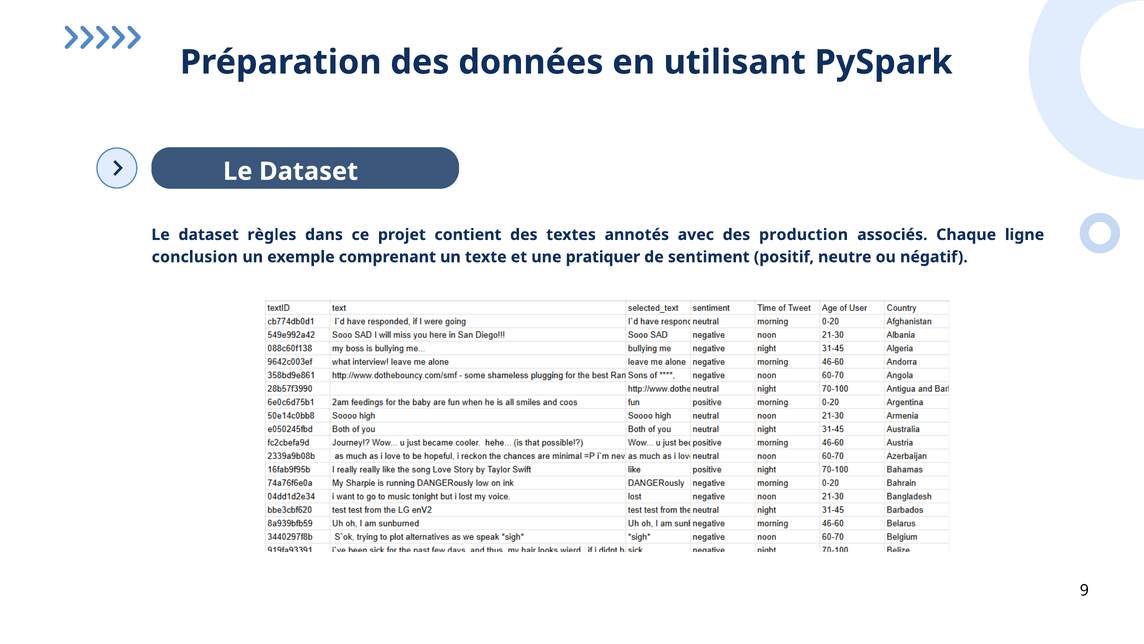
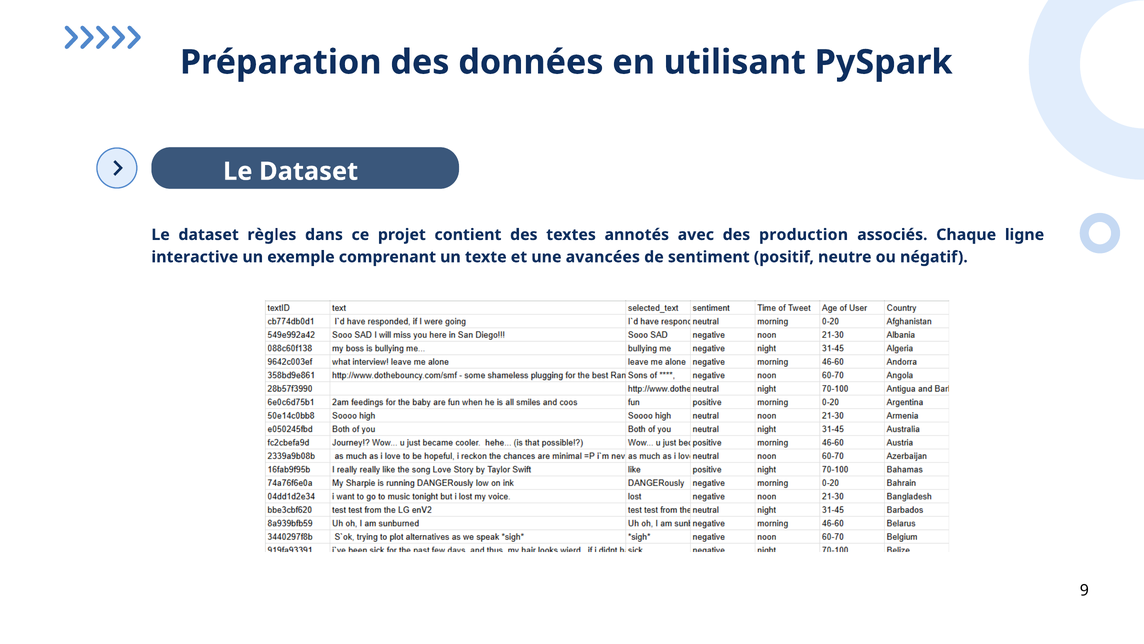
conclusion: conclusion -> interactive
pratiquer: pratiquer -> avancées
